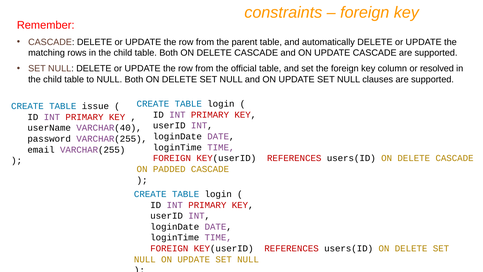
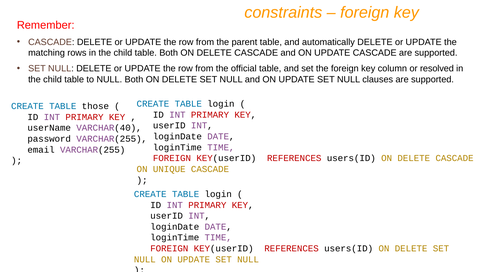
issue: issue -> those
PADDED: PADDED -> UNIQUE
